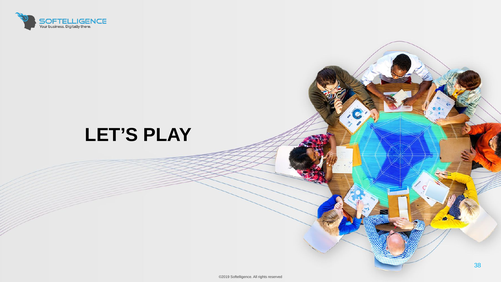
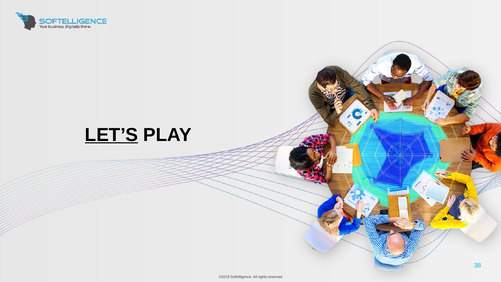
LET’S underline: none -> present
